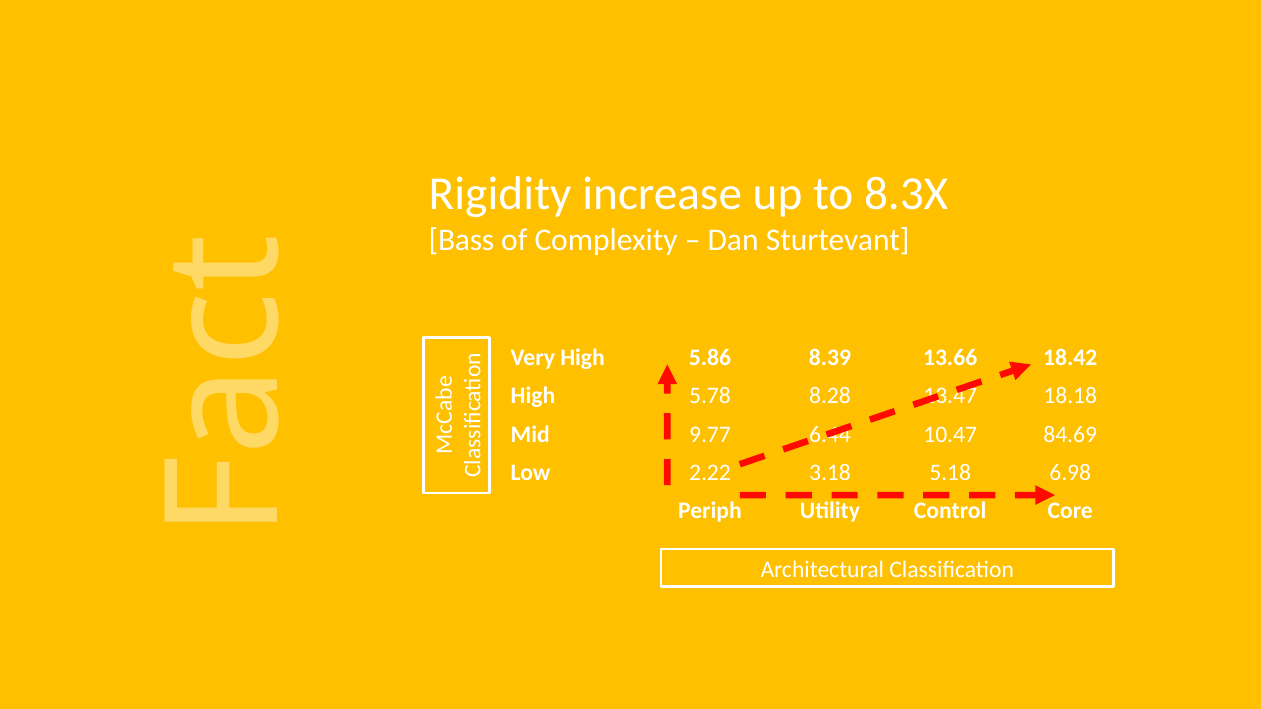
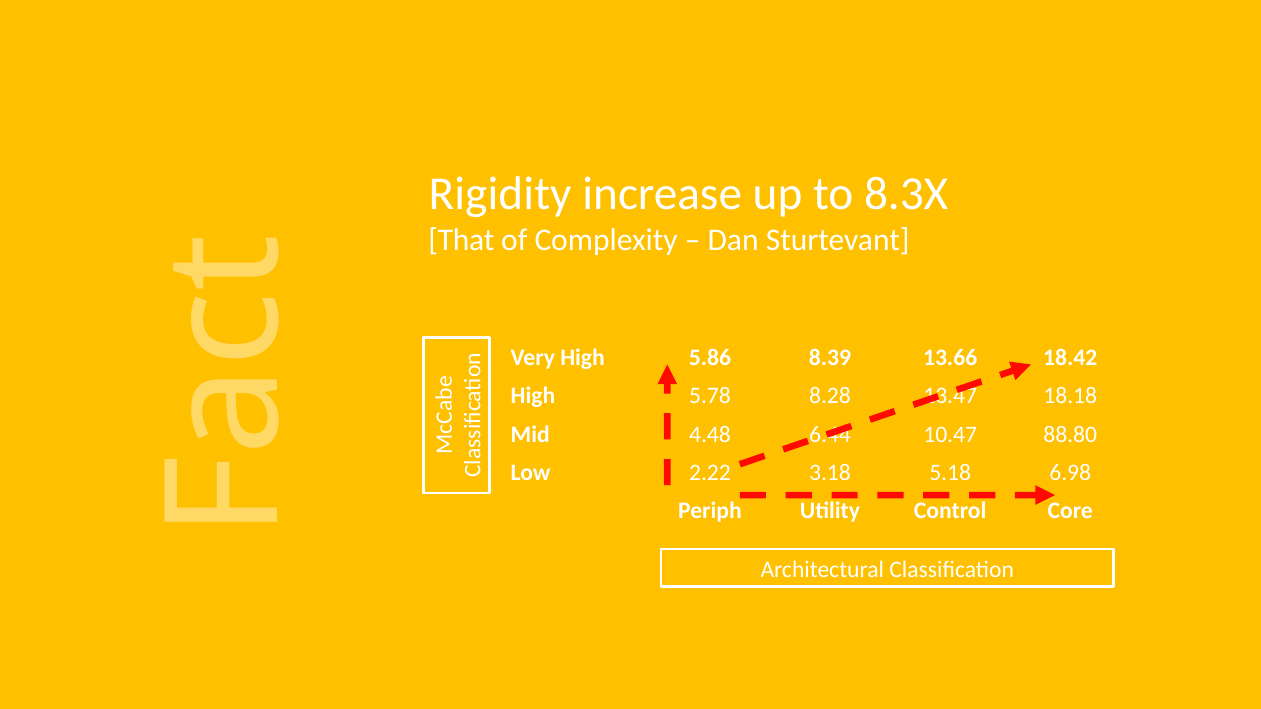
Bass: Bass -> That
9.77: 9.77 -> 4.48
84.69: 84.69 -> 88.80
